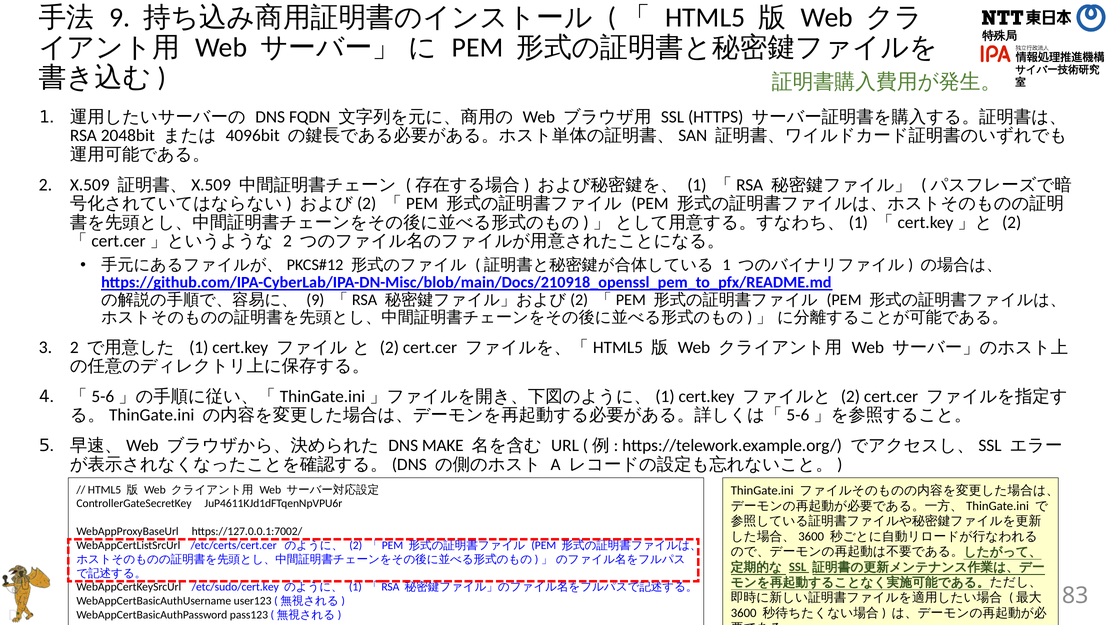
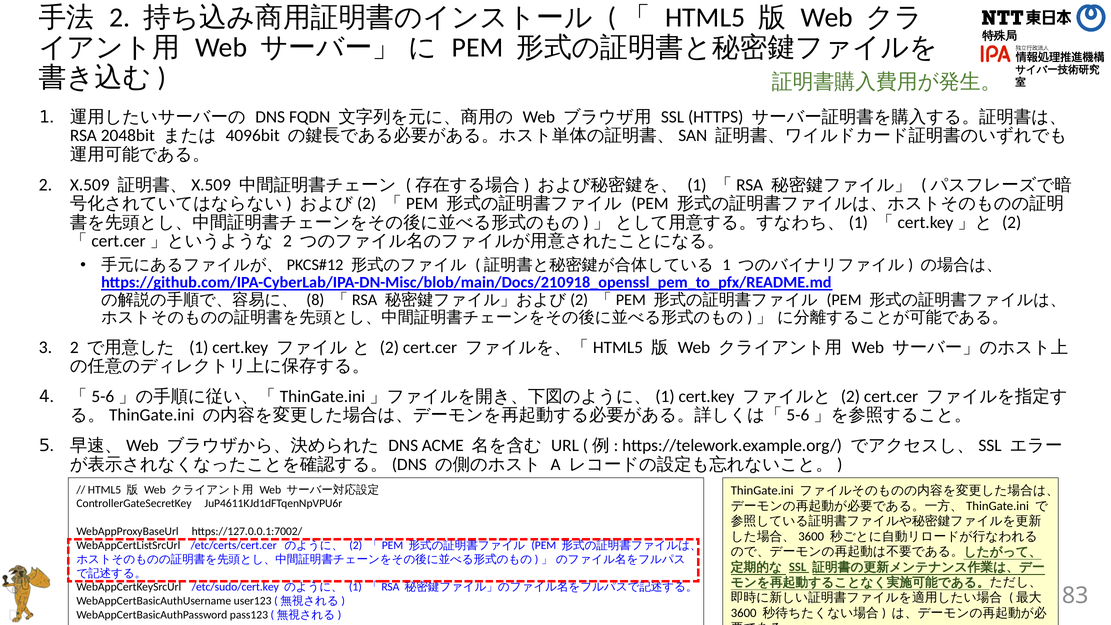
9 at (120, 18): 9 -> 2
9 at (315, 300): 9 -> 8
MAKE: MAKE -> ACME
